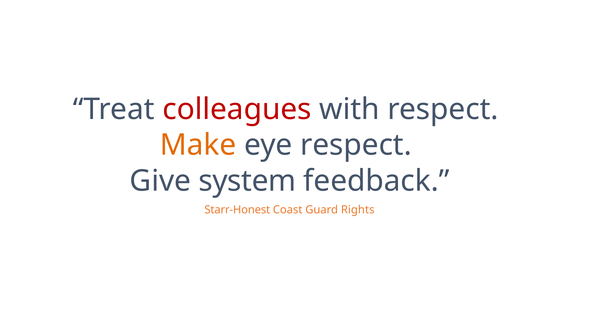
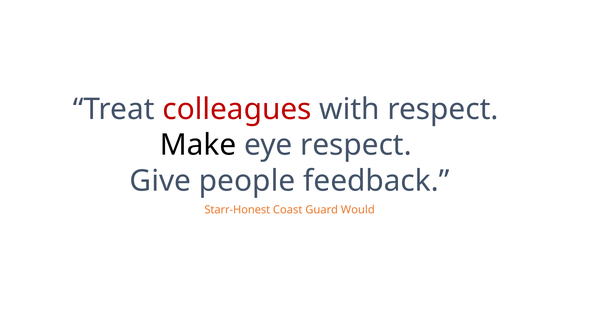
Make colour: orange -> black
system: system -> people
Rights: Rights -> Would
